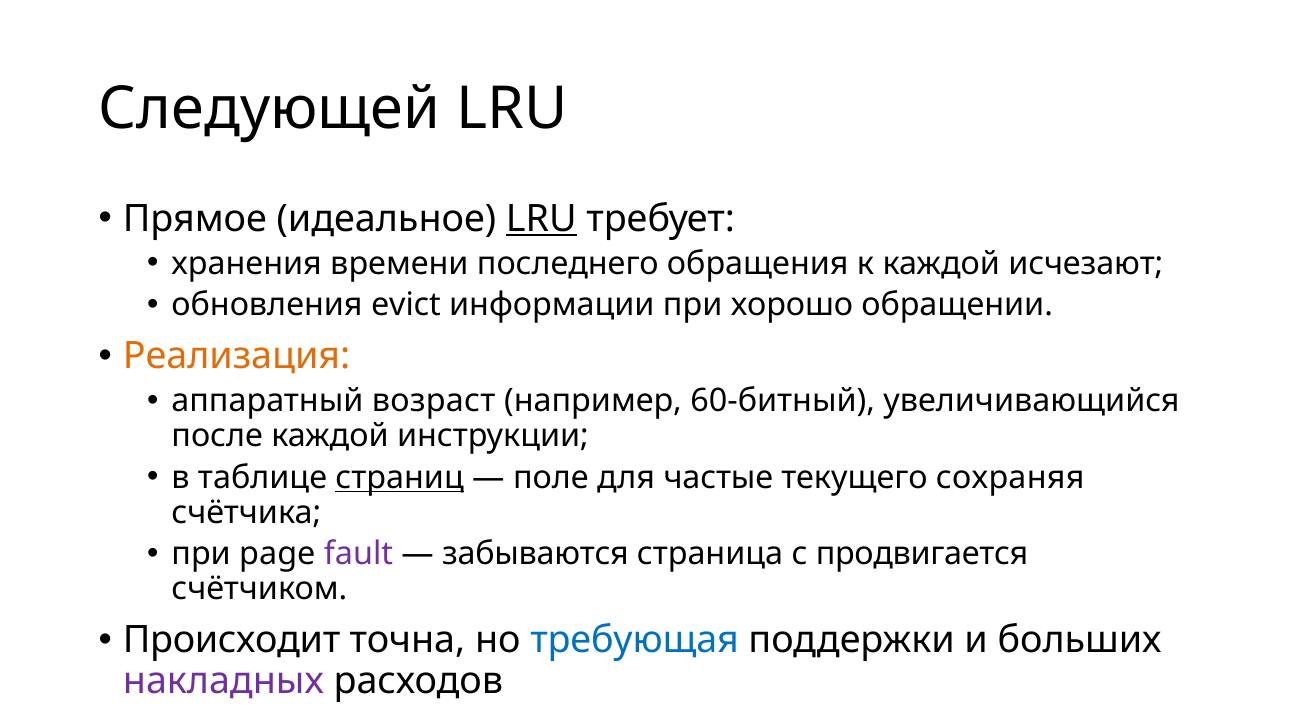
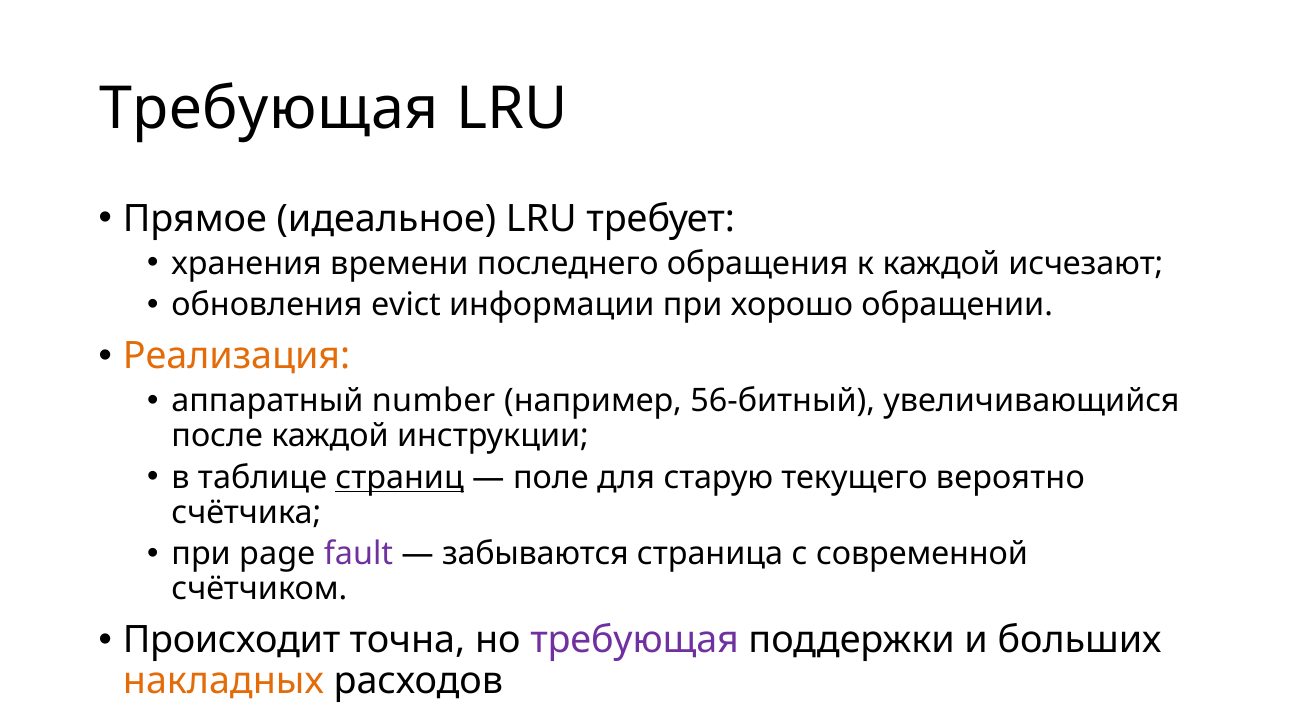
Следующей at (270, 109): Следующей -> Требующая
LRU at (541, 219) underline: present -> none
возраст: возраст -> number
60-битный: 60-битный -> 56-битный
частые: частые -> старую
сохраняя: сохраняя -> вероятно
продвигается: продвигается -> современной
требующая at (635, 640) colour: blue -> purple
накладных colour: purple -> orange
